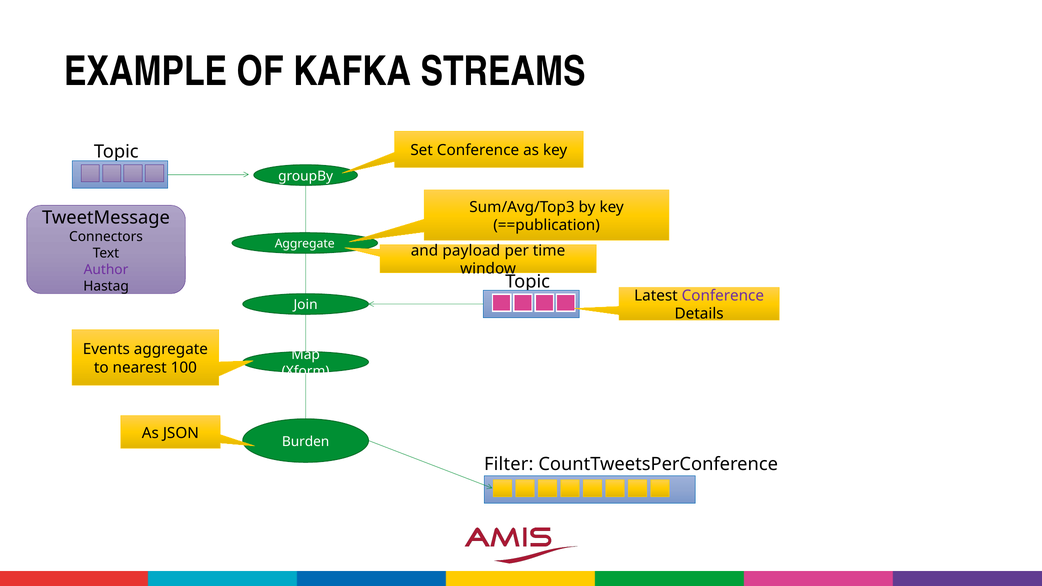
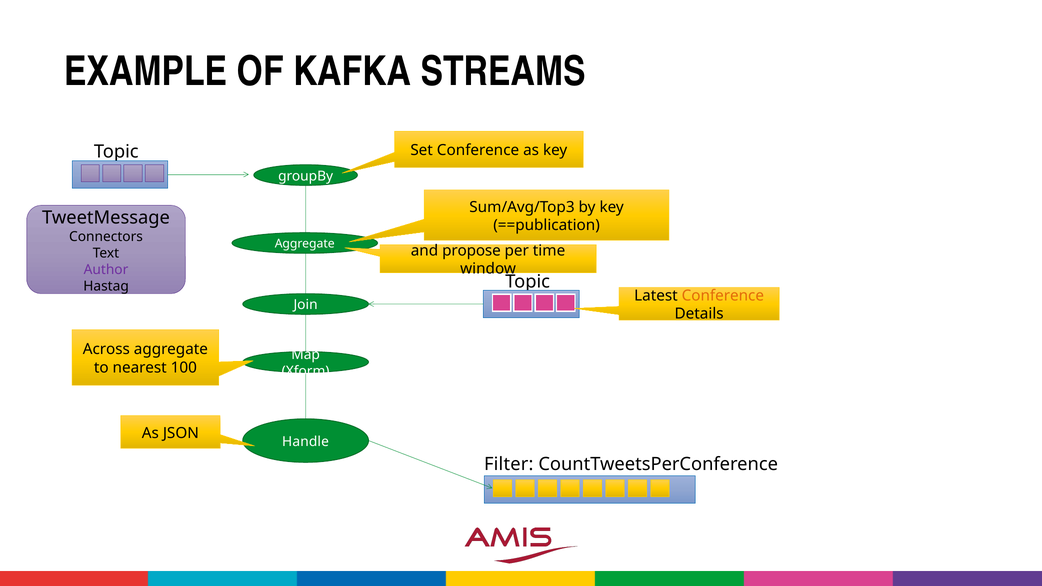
payload: payload -> propose
Conference at (723, 296) colour: purple -> orange
Events: Events -> Across
Burden: Burden -> Handle
